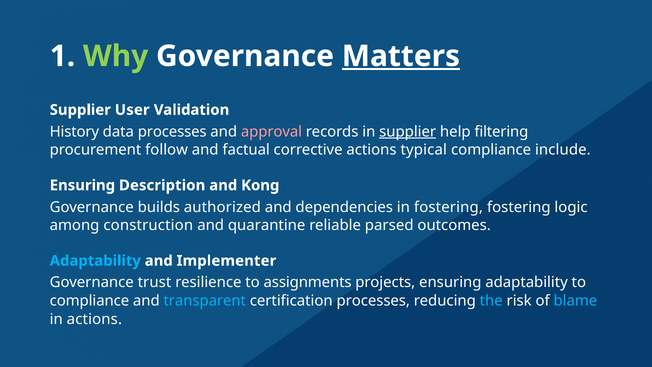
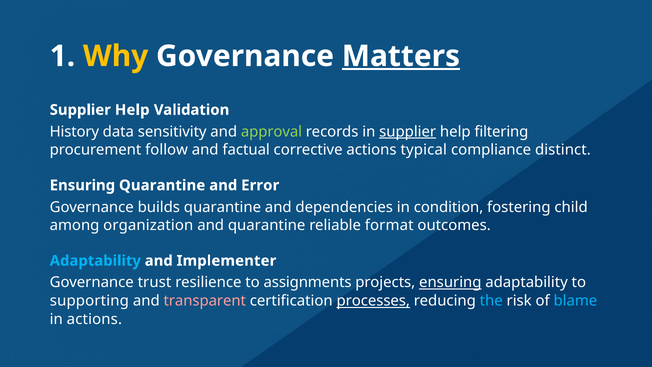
Why colour: light green -> yellow
User at (132, 110): User -> Help
data processes: processes -> sensitivity
approval colour: pink -> light green
include: include -> distinct
Ensuring Description: Description -> Quarantine
Kong: Kong -> Error
builds authorized: authorized -> quarantine
in fostering: fostering -> condition
logic: logic -> child
construction: construction -> organization
parsed: parsed -> format
ensuring at (450, 282) underline: none -> present
compliance at (89, 301): compliance -> supporting
transparent colour: light blue -> pink
processes at (373, 301) underline: none -> present
